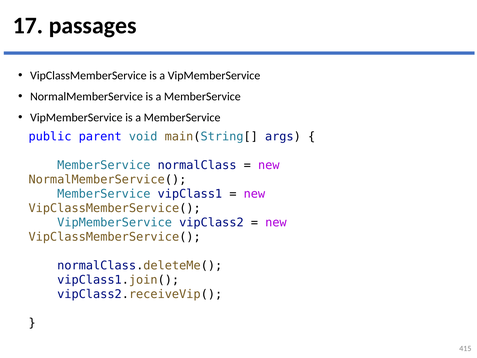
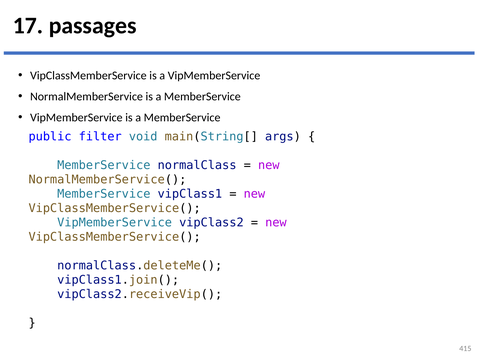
parent: parent -> filter
